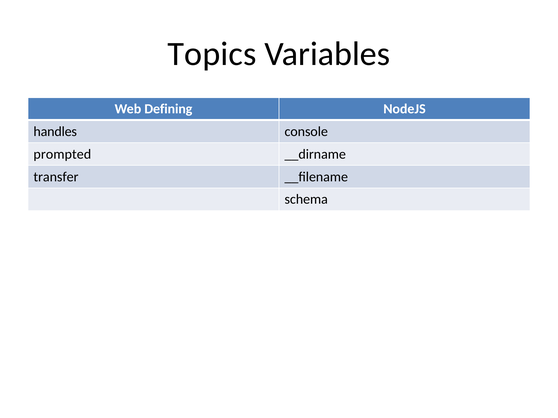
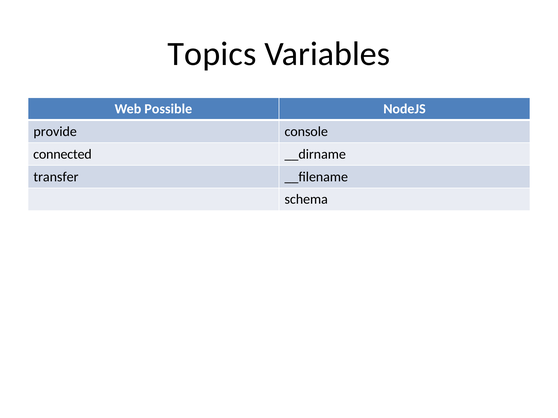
Defining: Defining -> Possible
handles: handles -> provide
prompted: prompted -> connected
